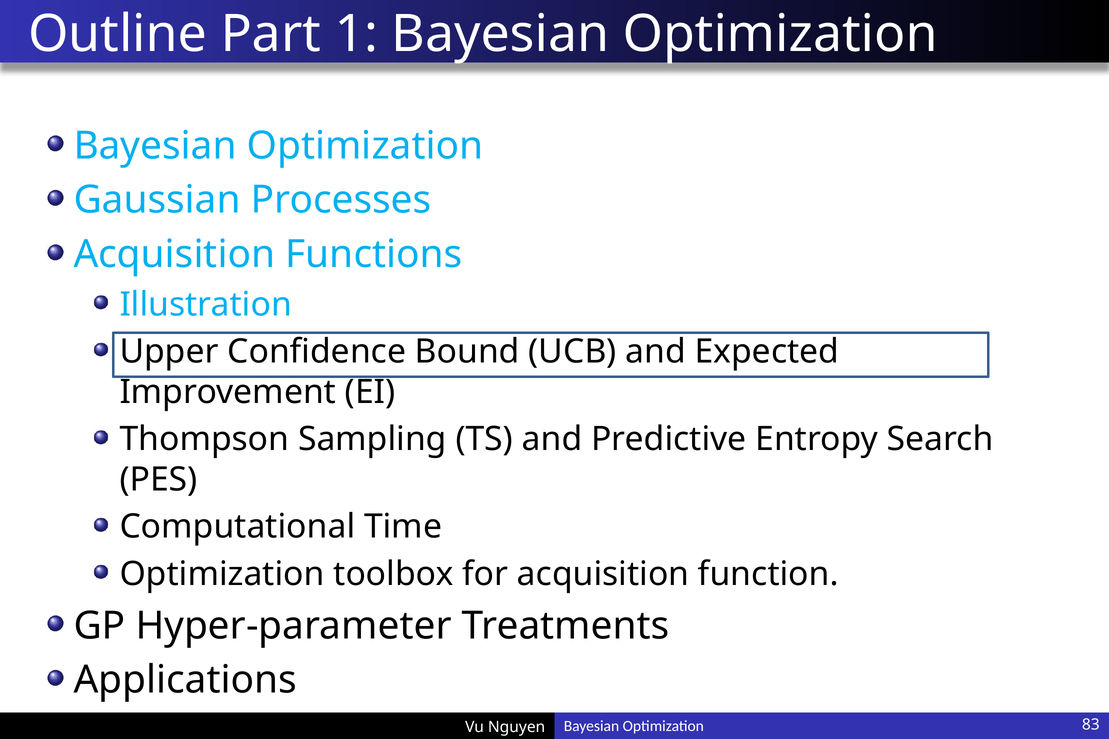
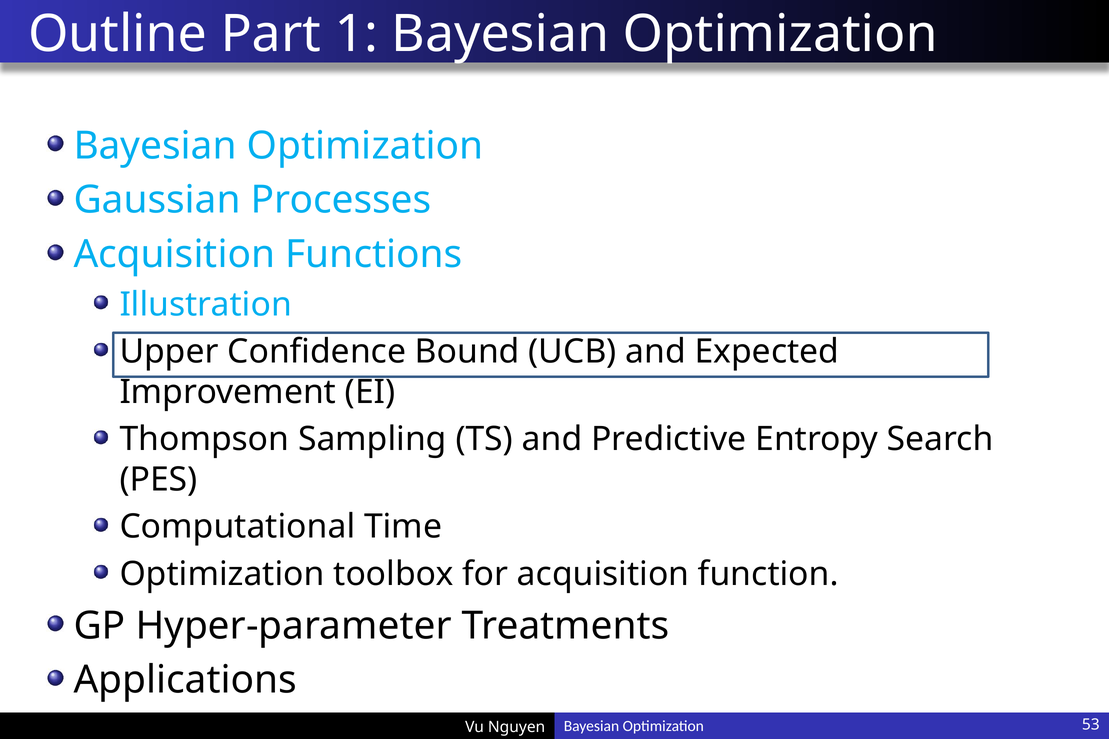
83: 83 -> 53
